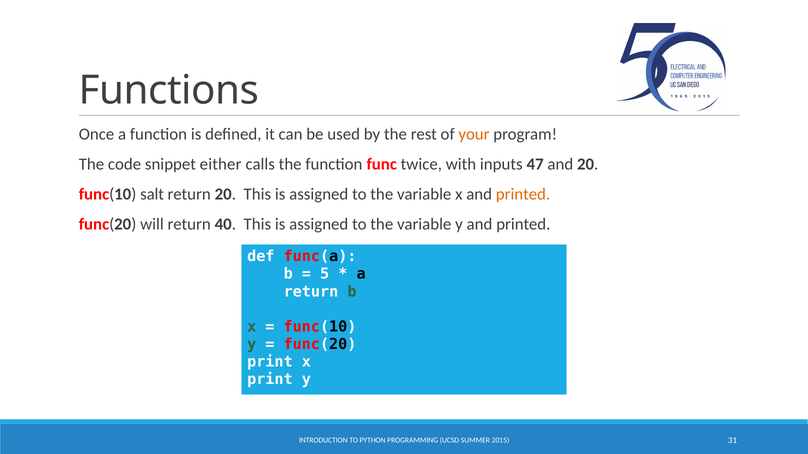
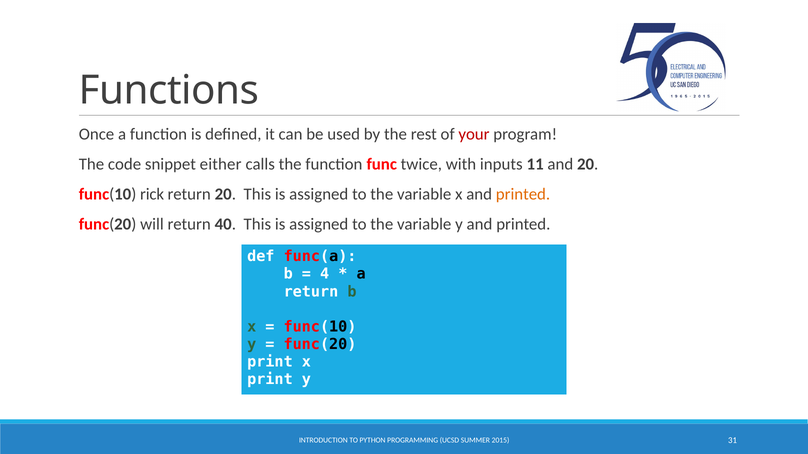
your colour: orange -> red
47: 47 -> 11
salt: salt -> rick
5: 5 -> 4
